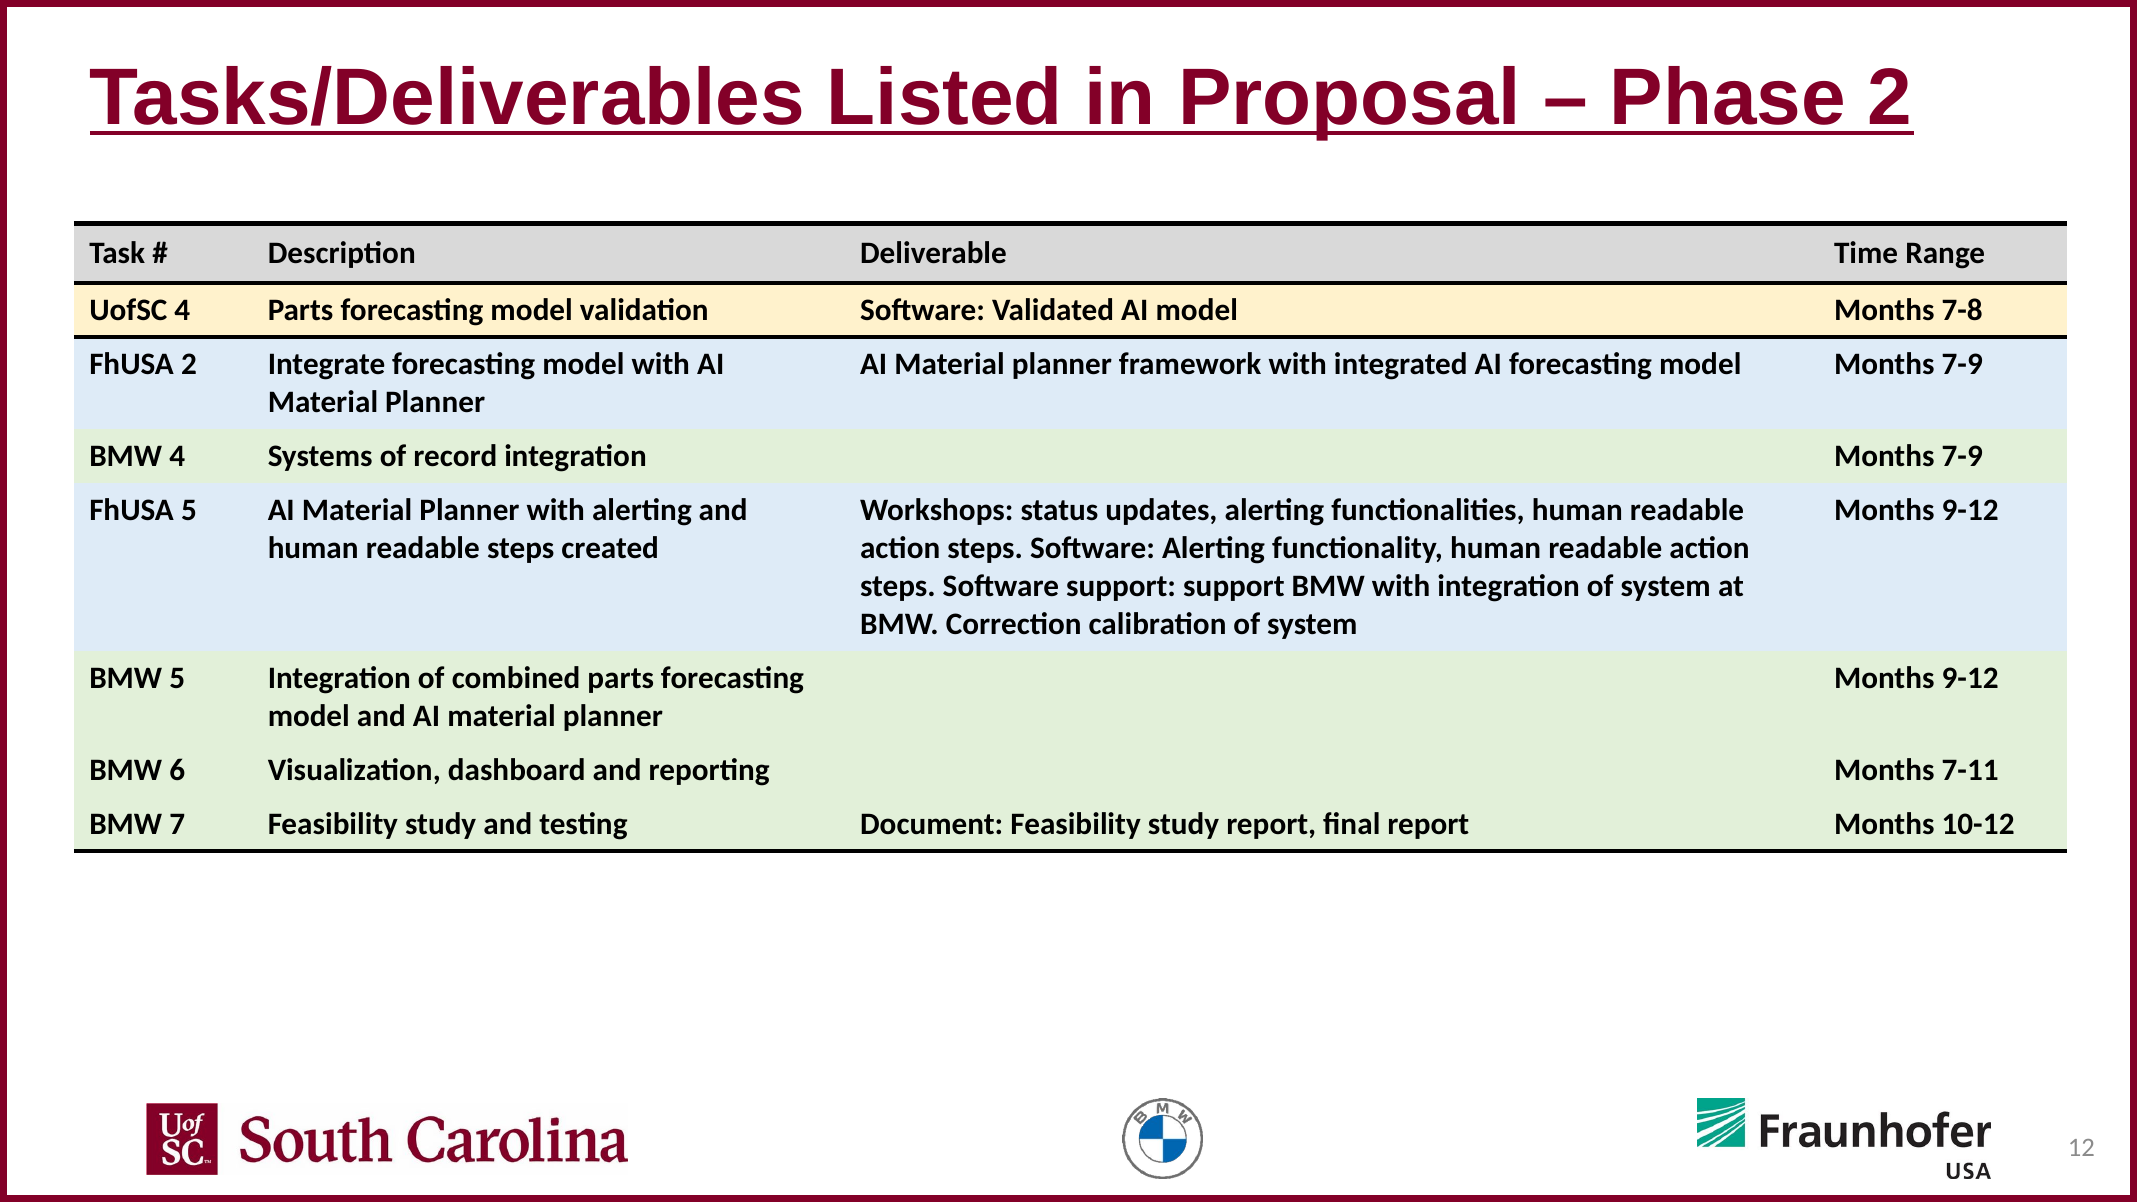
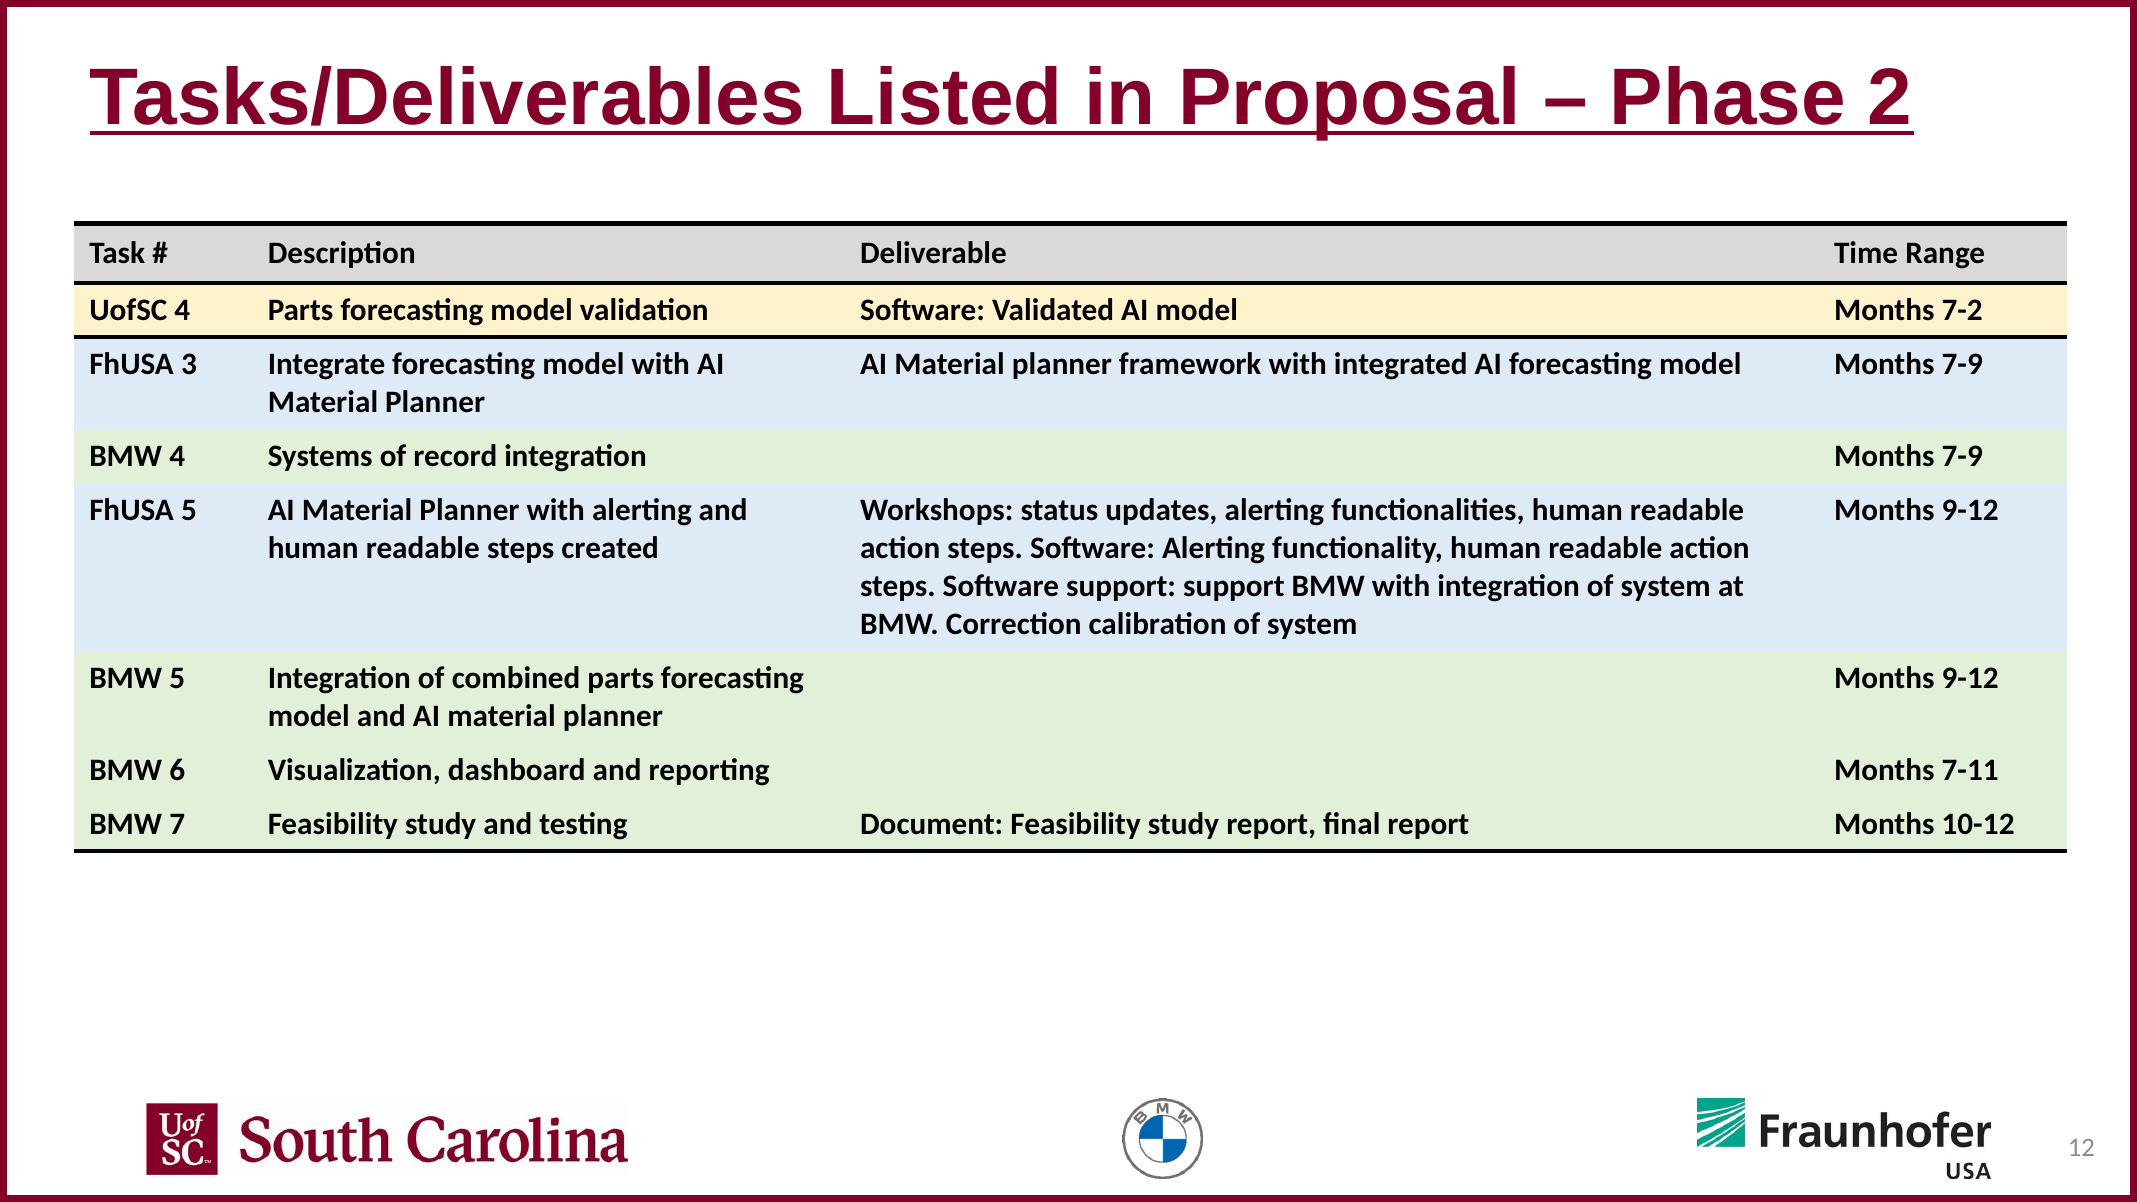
7-8: 7-8 -> 7-2
FhUSA 2: 2 -> 3
